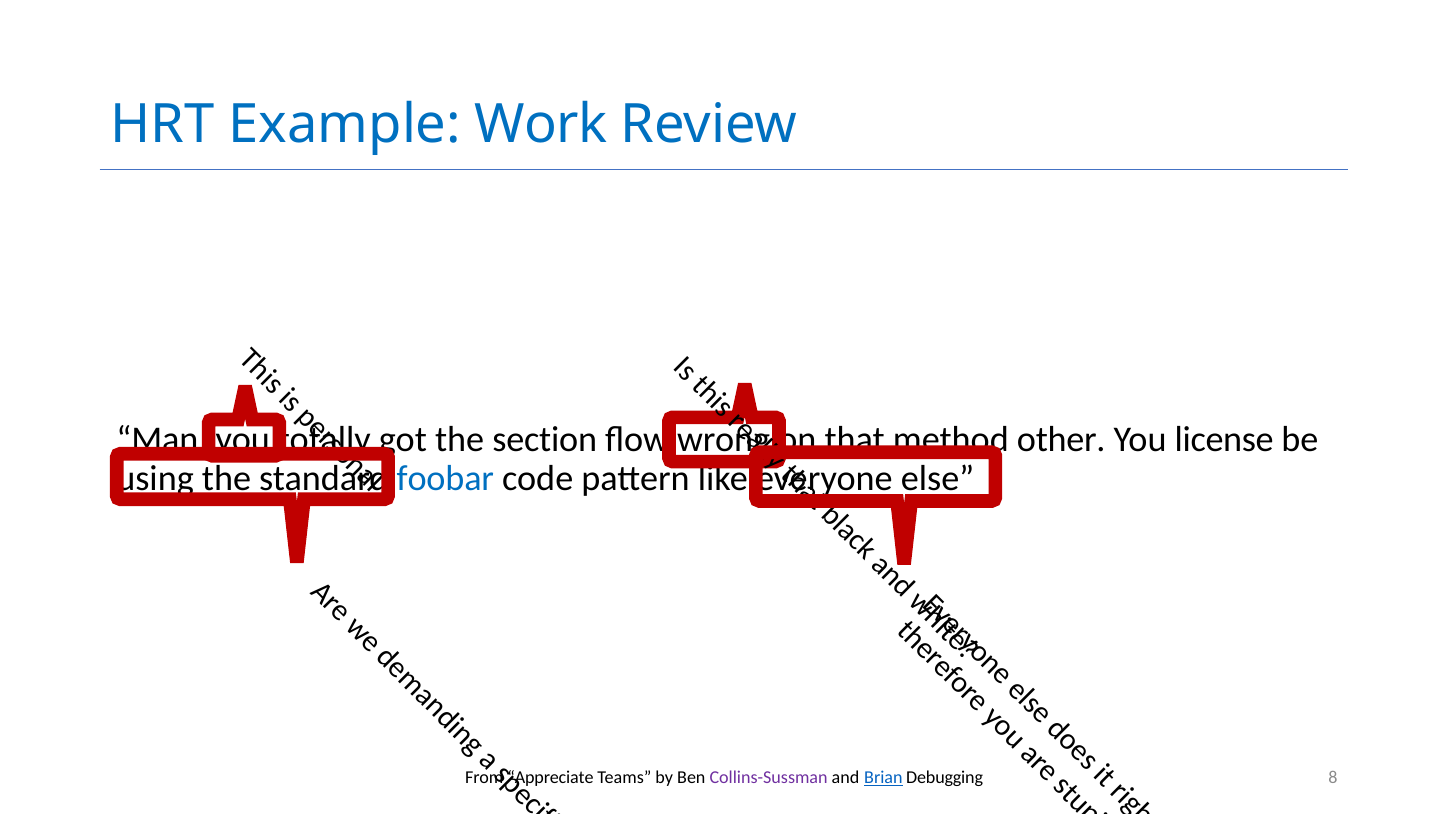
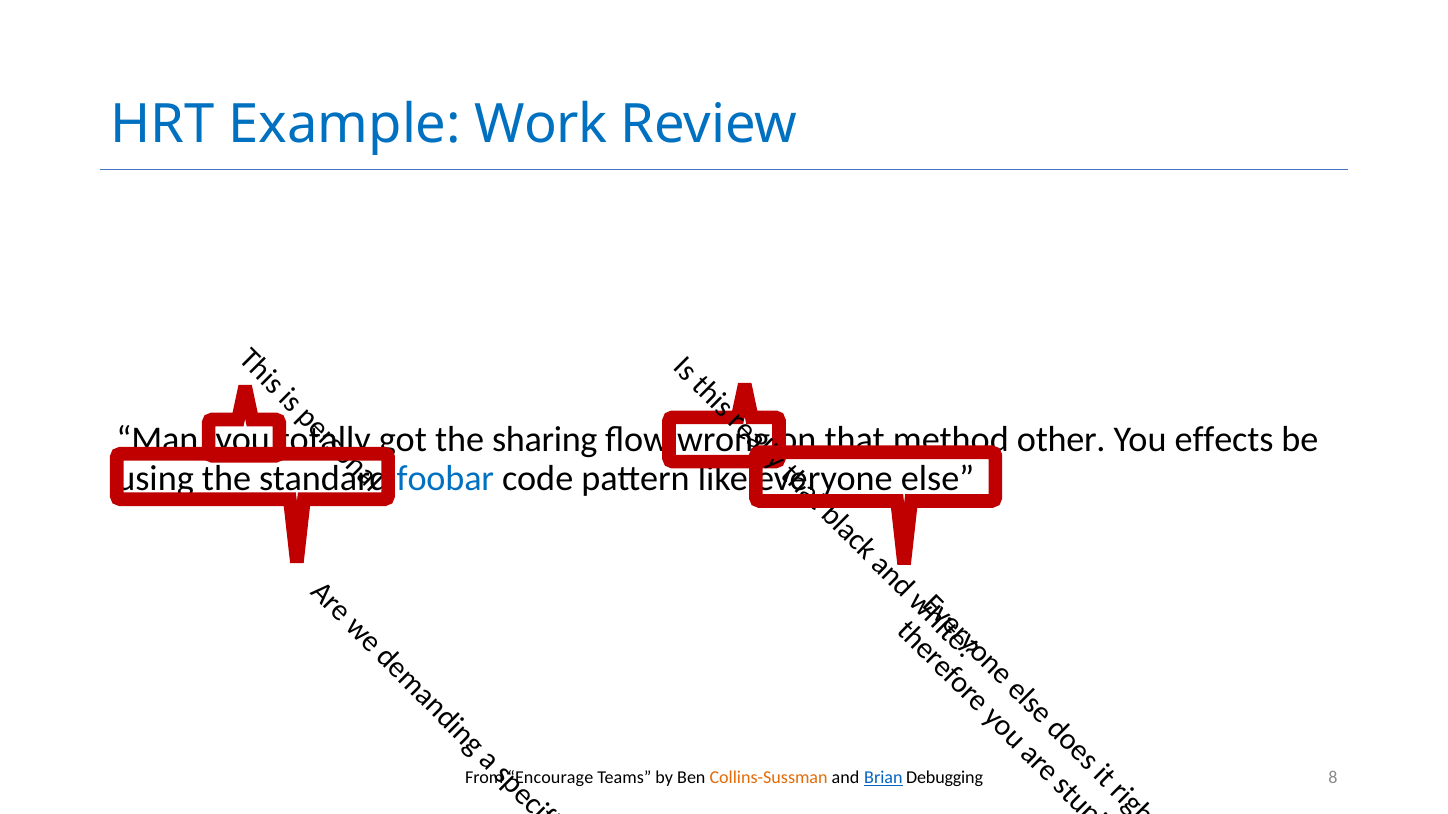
section: section -> sharing
license: license -> effects
Appreciate: Appreciate -> Encourage
Collins-Sussman colour: purple -> orange
